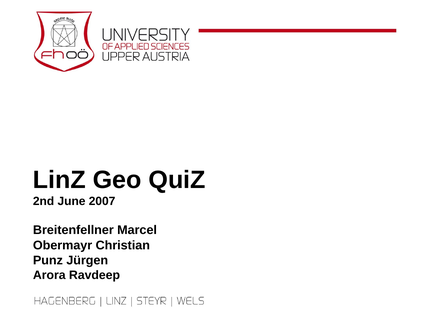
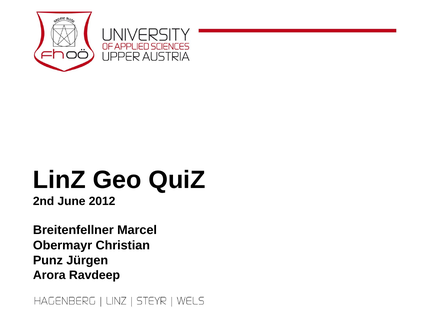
2007: 2007 -> 2012
